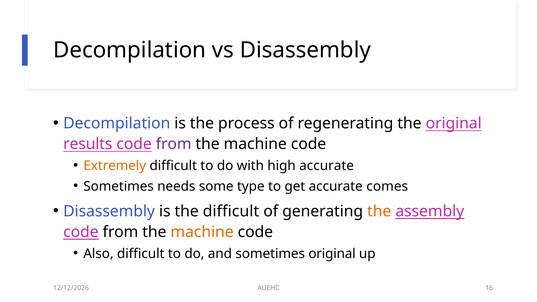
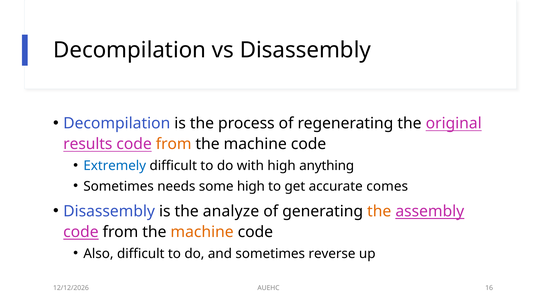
from at (174, 144) colour: purple -> orange
Extremely colour: orange -> blue
high accurate: accurate -> anything
some type: type -> high
the difficult: difficult -> analyze
sometimes original: original -> reverse
